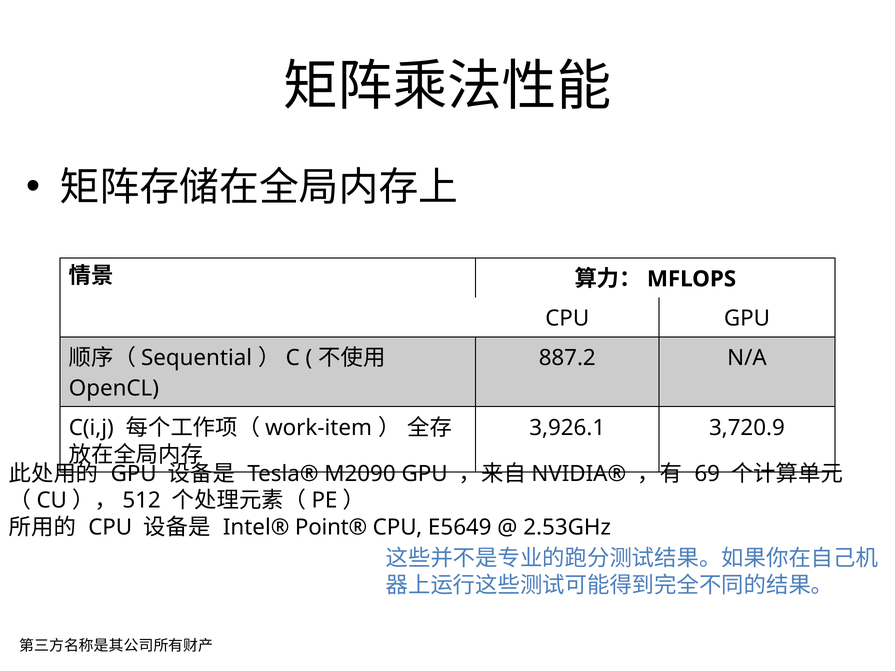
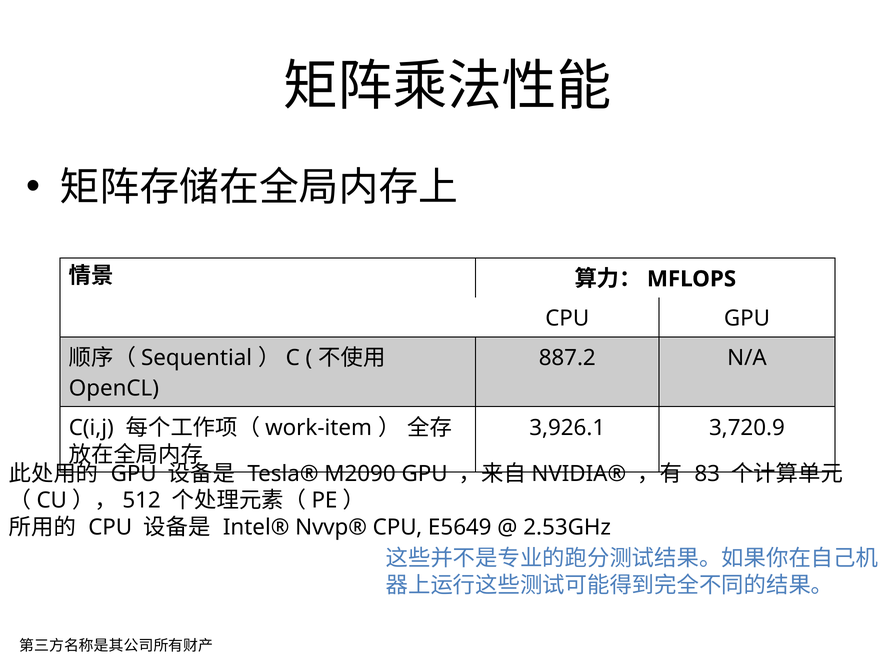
69: 69 -> 83
Point®: Point® -> Nvvp®
